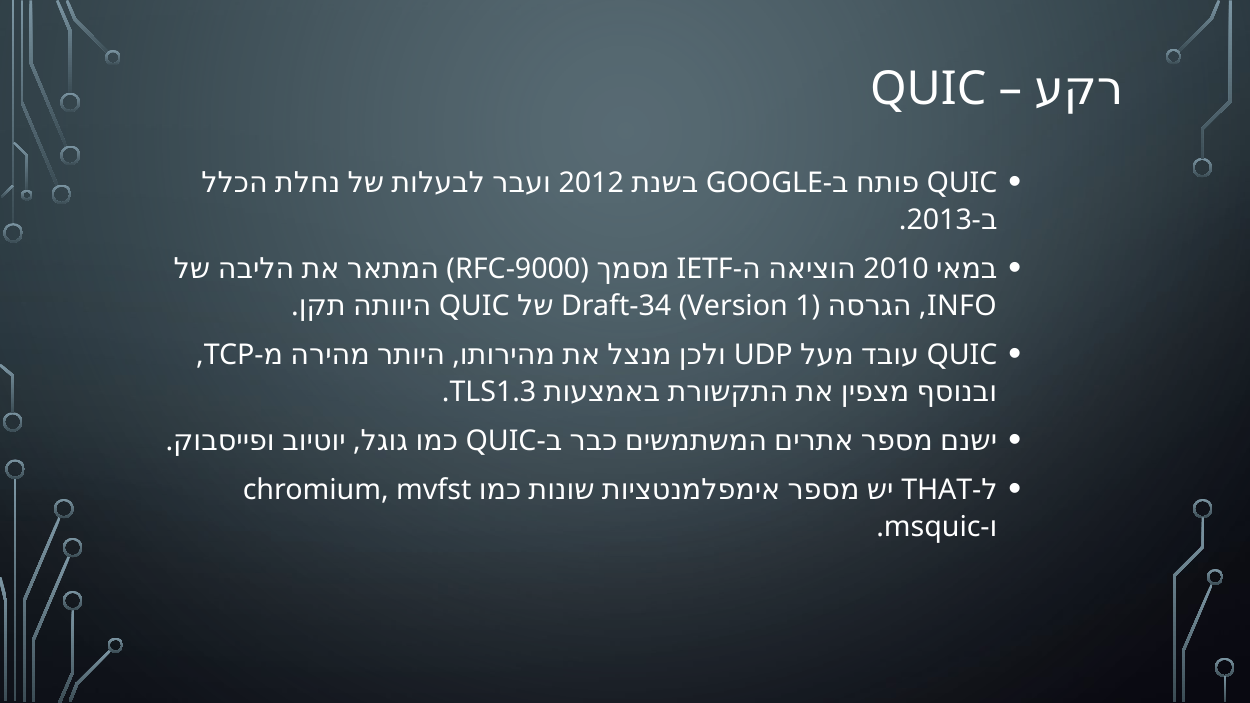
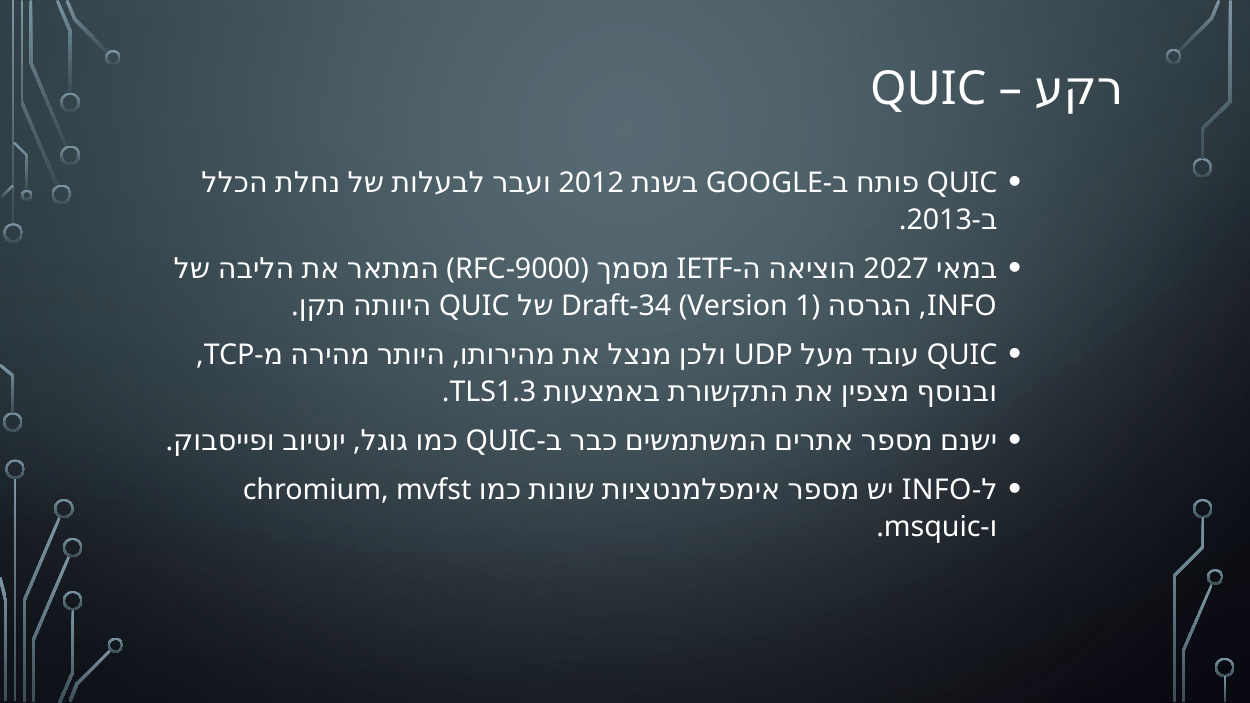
2010: 2010 -> 2027
THAT at (937, 490): THAT -> INFO
